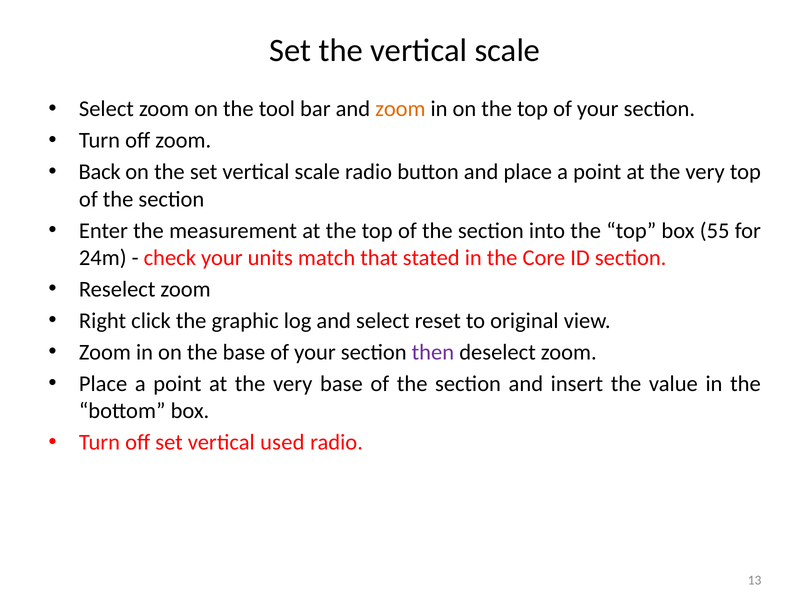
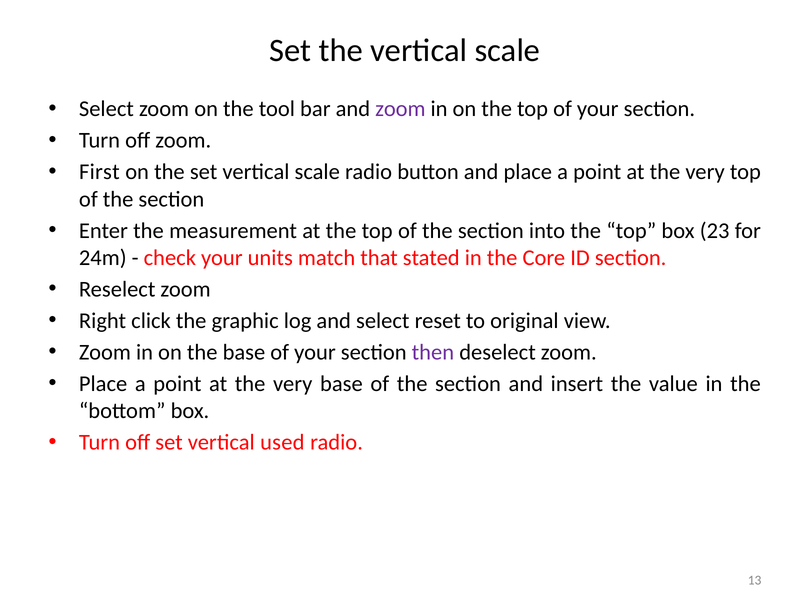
zoom at (400, 109) colour: orange -> purple
Back: Back -> First
55: 55 -> 23
